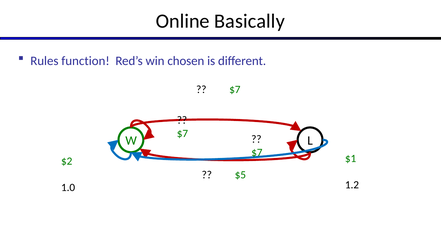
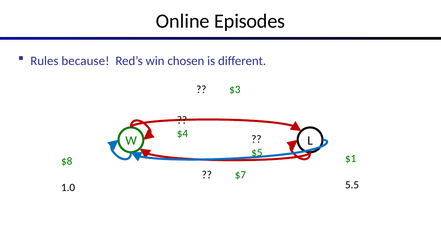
Basically: Basically -> Episodes
function: function -> because
$7 at (235, 89): $7 -> $3
$7 at (182, 133): $7 -> $4
$7 at (257, 152): $7 -> $5
$2: $2 -> $8
$5: $5 -> $7
1.2: 1.2 -> 5.5
